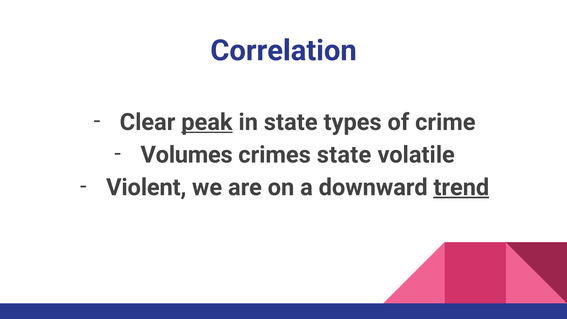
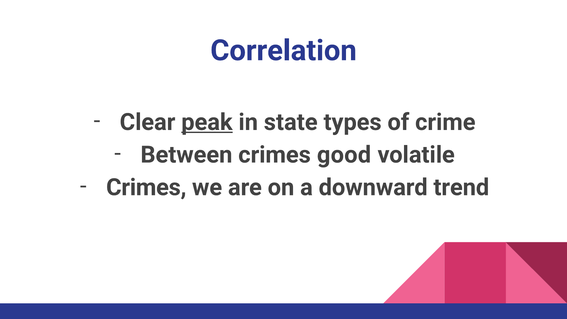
Volumes: Volumes -> Between
crimes state: state -> good
Violent at (146, 187): Violent -> Crimes
trend underline: present -> none
